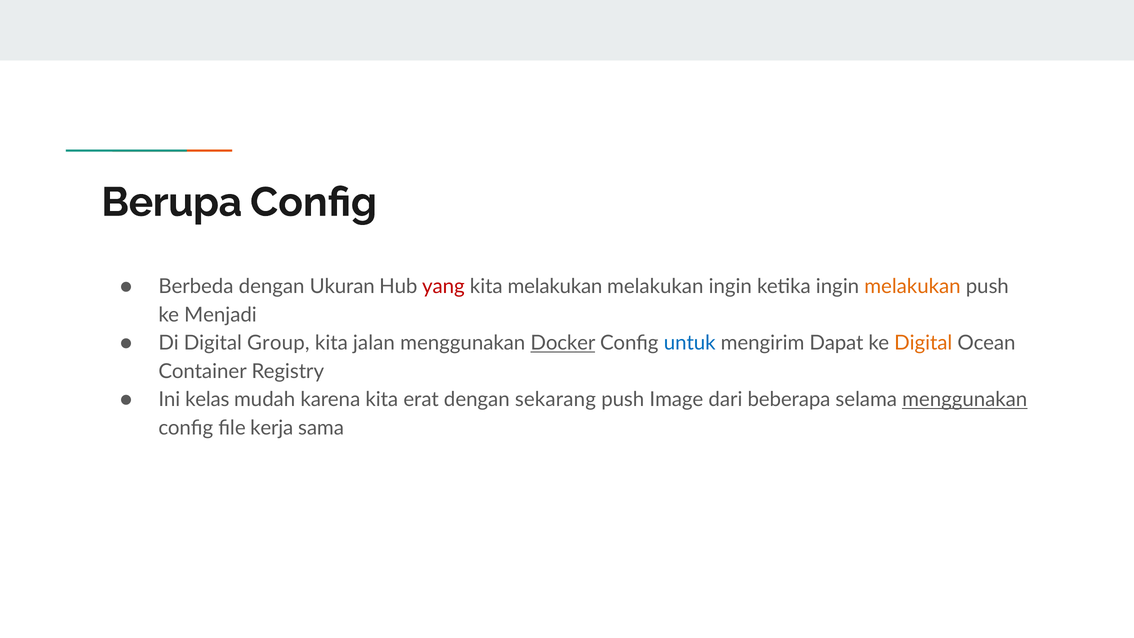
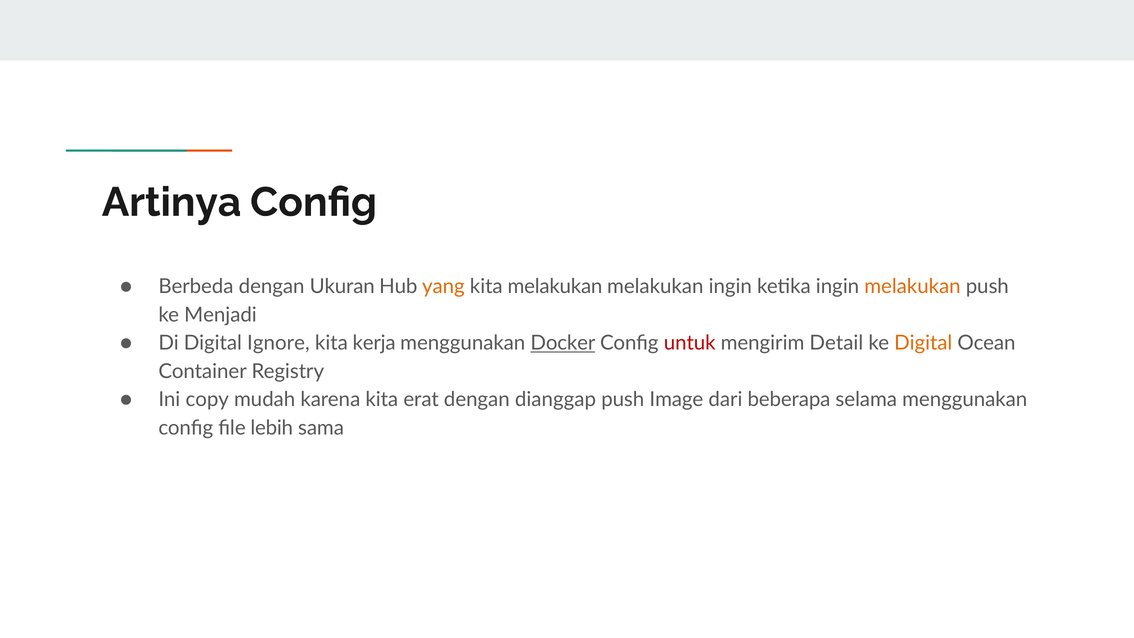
Berupa: Berupa -> Artinya
yang colour: red -> orange
Group: Group -> Ignore
jalan: jalan -> kerja
untuk colour: blue -> red
Dapat: Dapat -> Detail
kelas: kelas -> copy
sekarang: sekarang -> dianggap
menggunakan at (965, 400) underline: present -> none
kerja: kerja -> lebih
